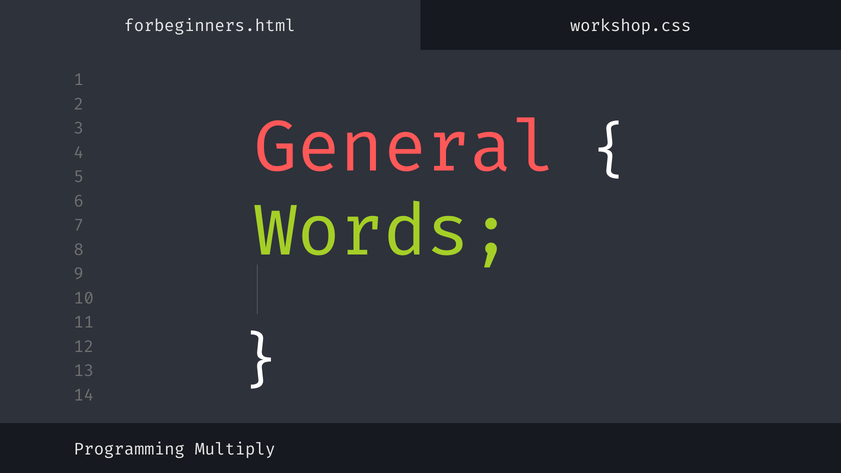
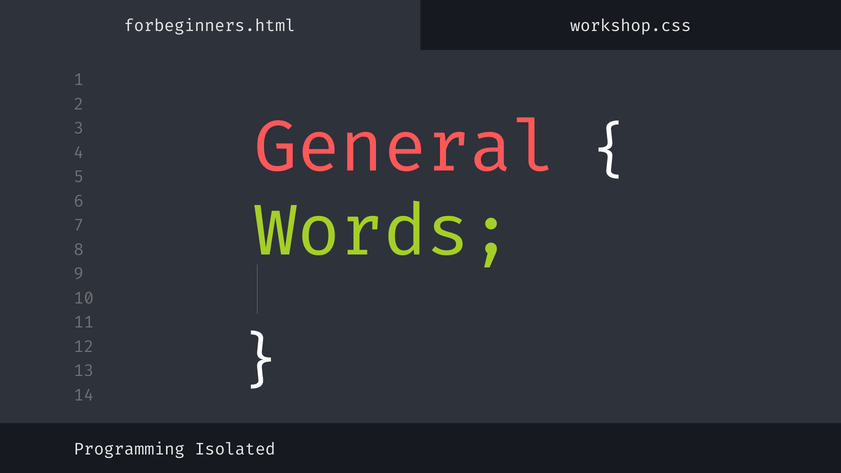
Multiply: Multiply -> Isolated
